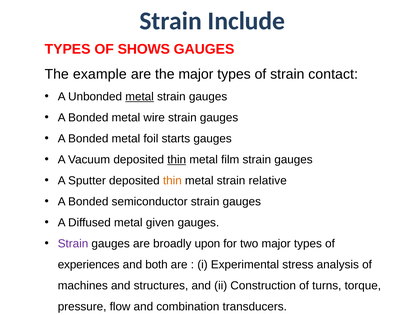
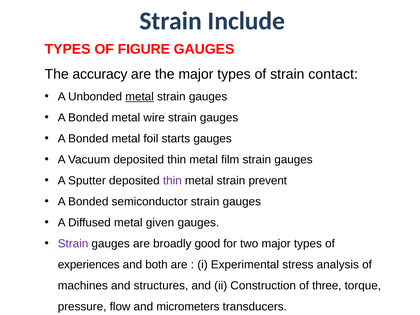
SHOWS: SHOWS -> FIGURE
example: example -> accuracy
thin at (177, 160) underline: present -> none
thin at (172, 181) colour: orange -> purple
relative: relative -> prevent
upon: upon -> good
turns: turns -> three
combination: combination -> micrometers
